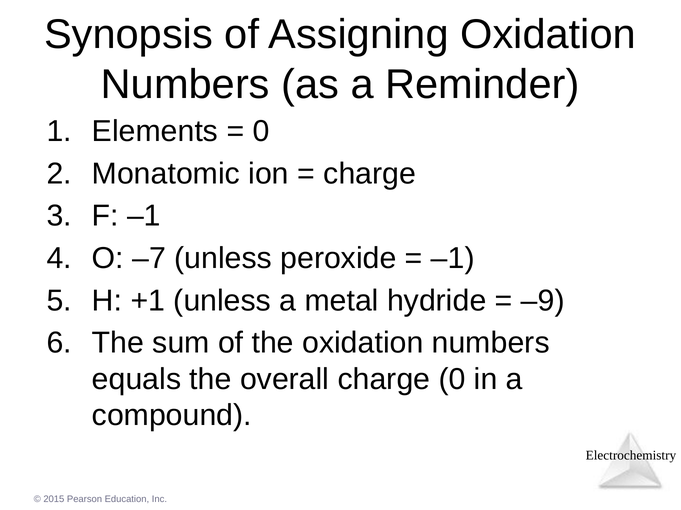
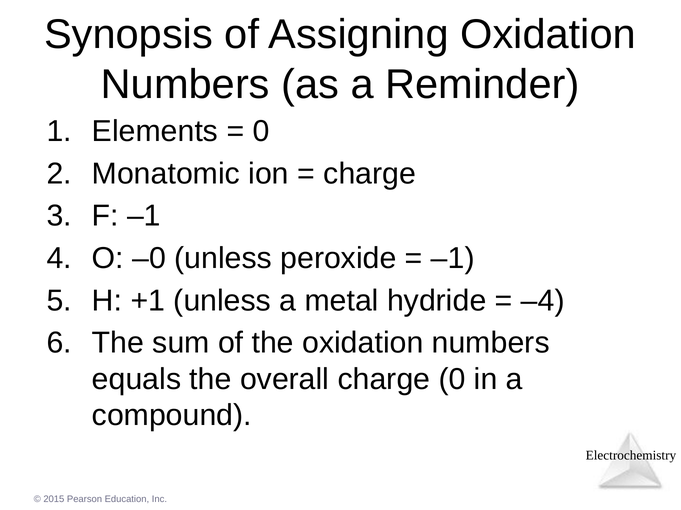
–7: –7 -> –0
–9: –9 -> –4
